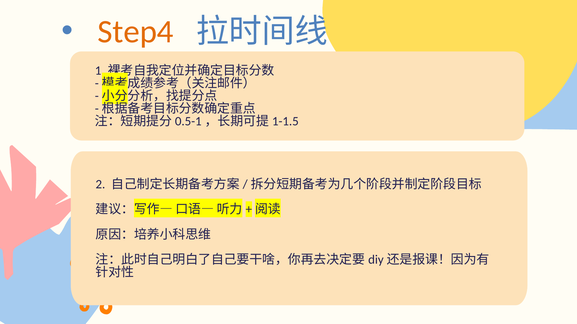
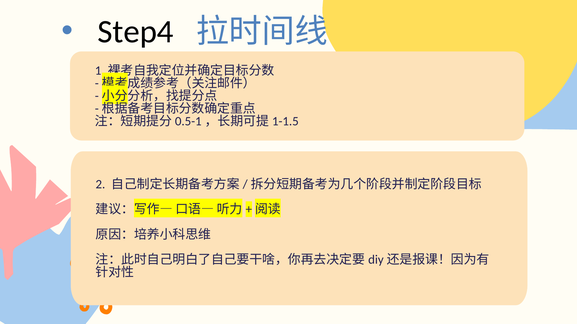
Step4 colour: orange -> black
